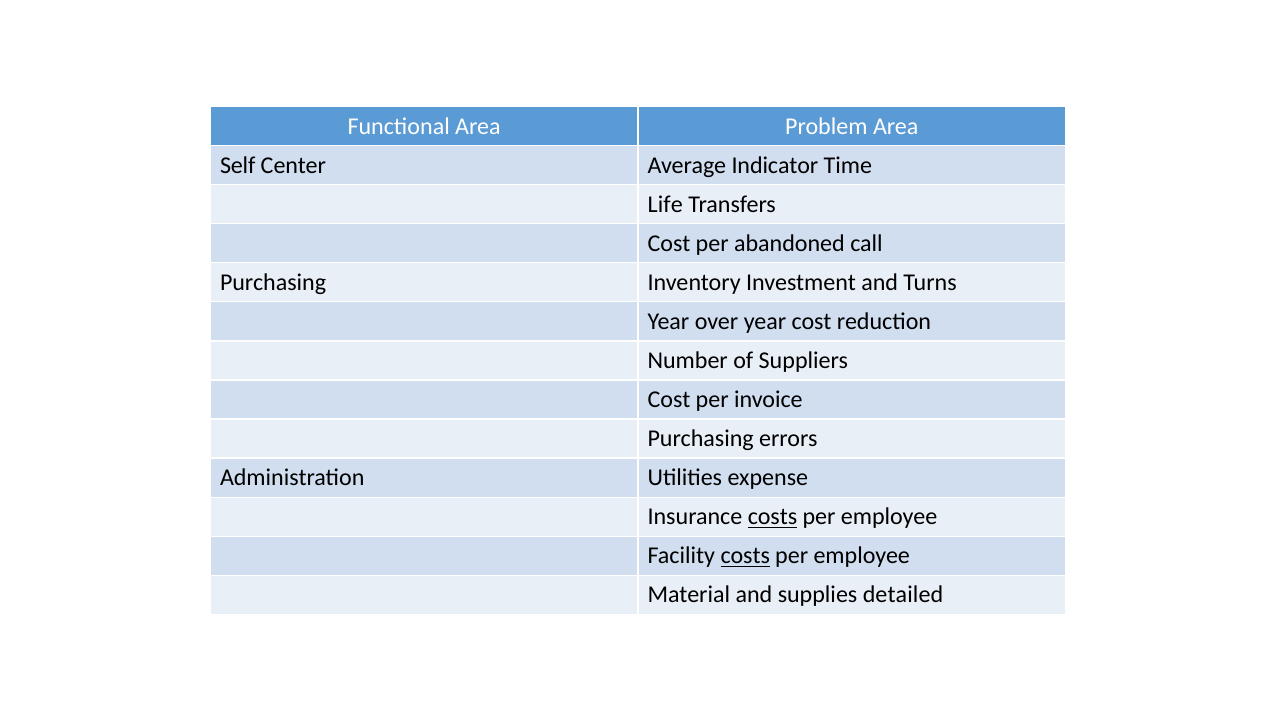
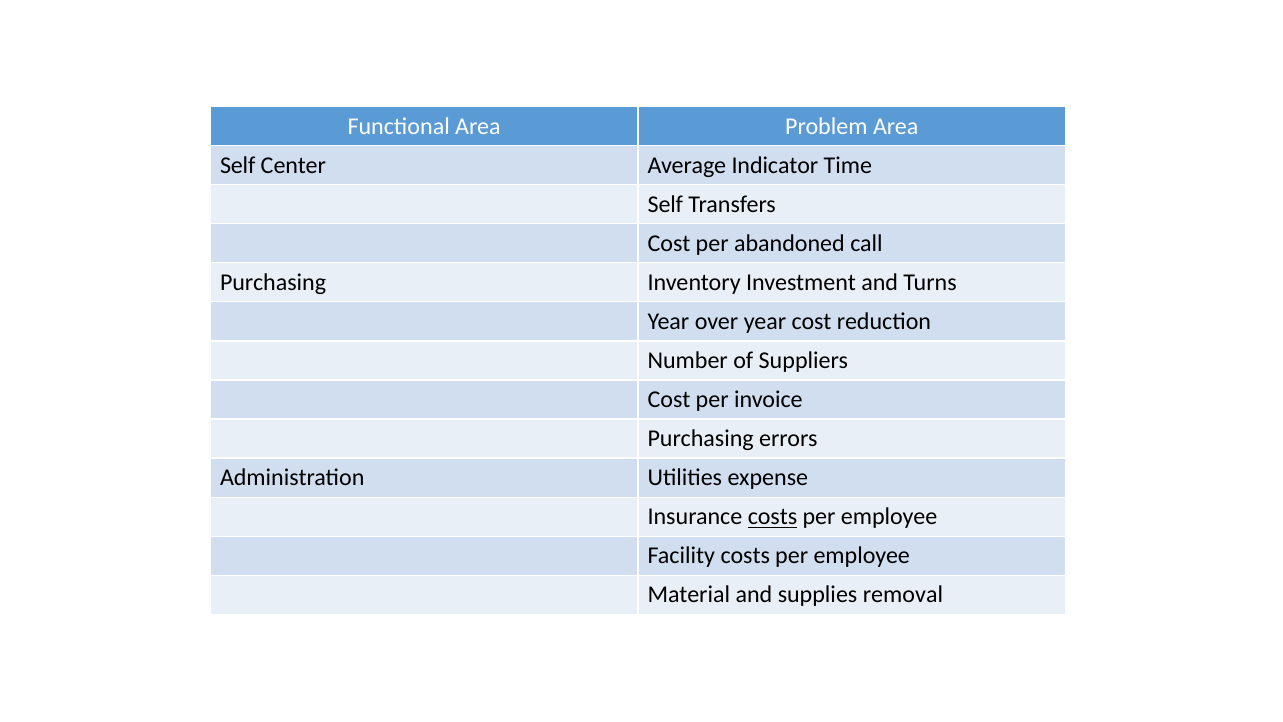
Life at (665, 205): Life -> Self
costs at (745, 556) underline: present -> none
detailed: detailed -> removal
